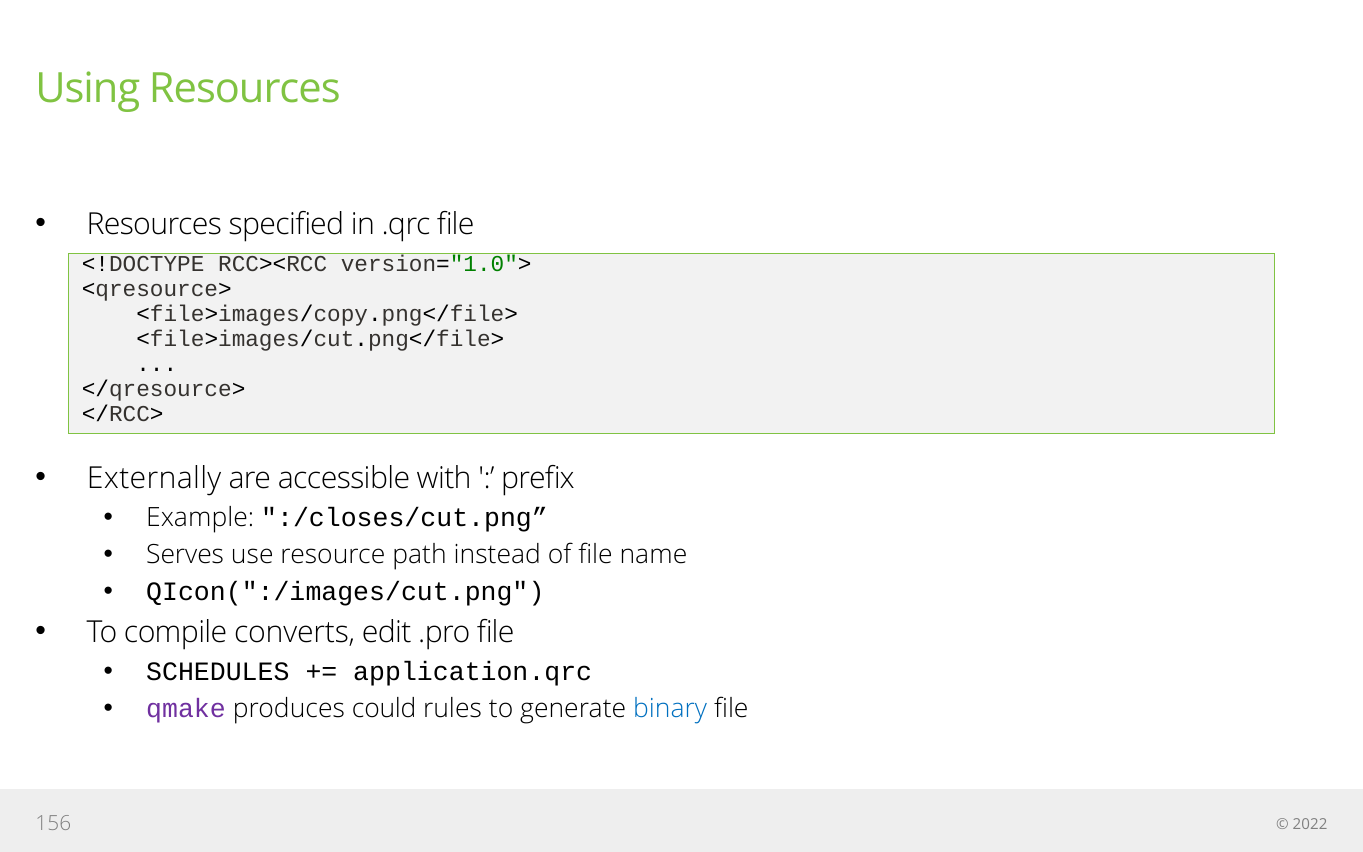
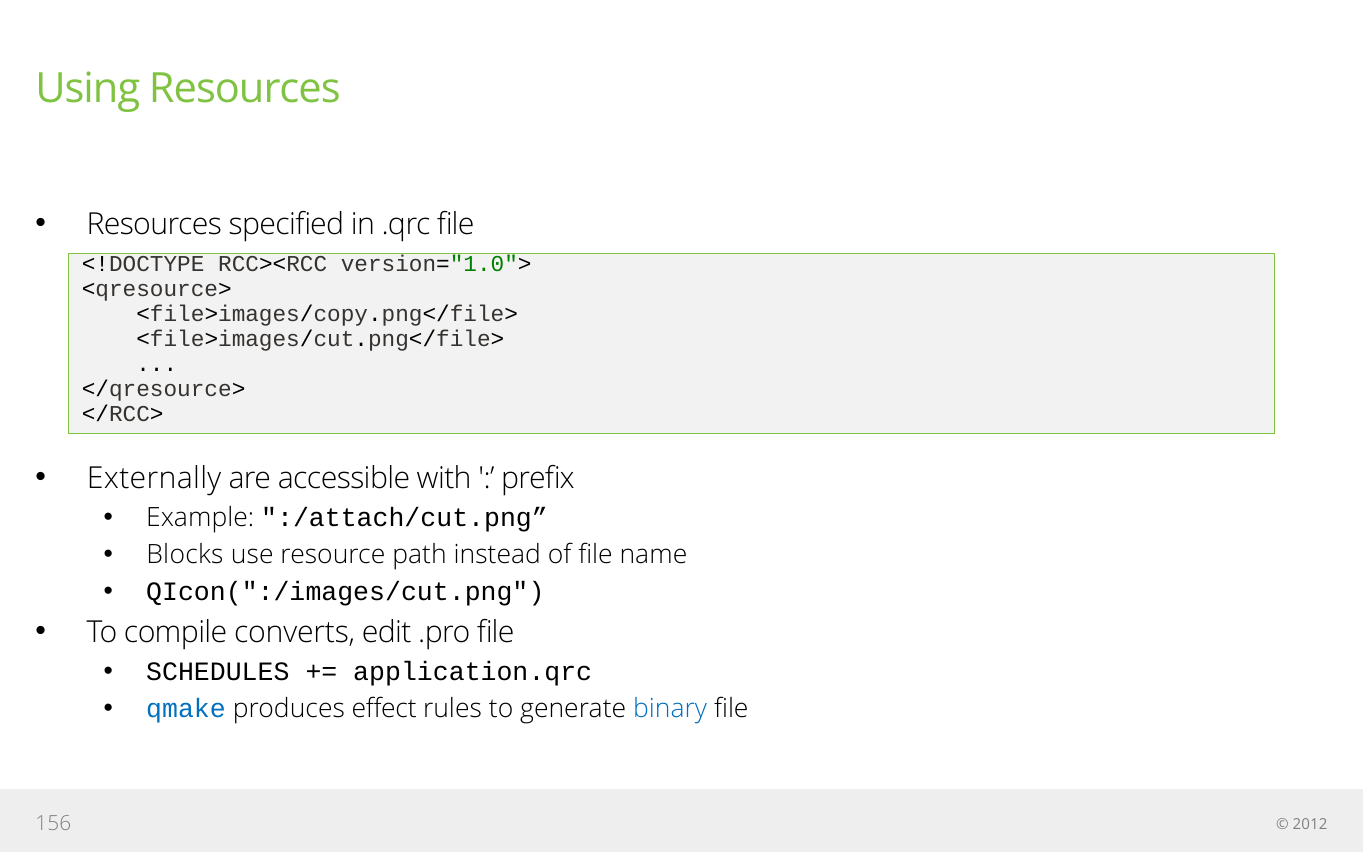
:/closes/cut.png: :/closes/cut.png -> :/attach/cut.png
Serves: Serves -> Blocks
qmake colour: purple -> blue
could: could -> effect
2022: 2022 -> 2012
